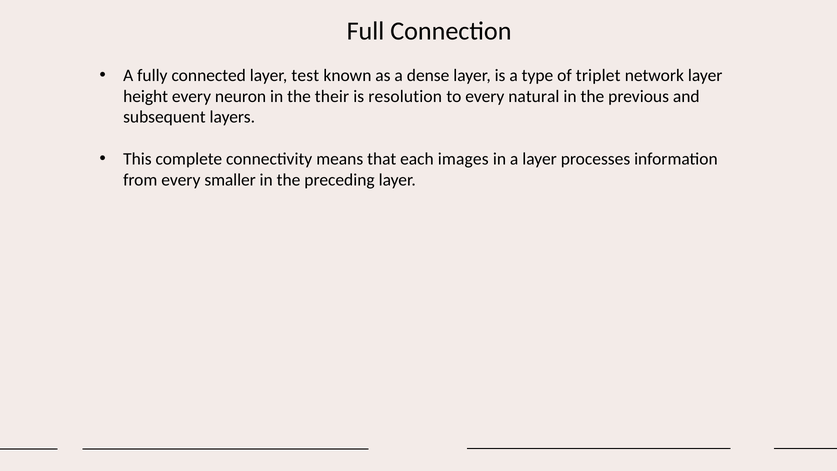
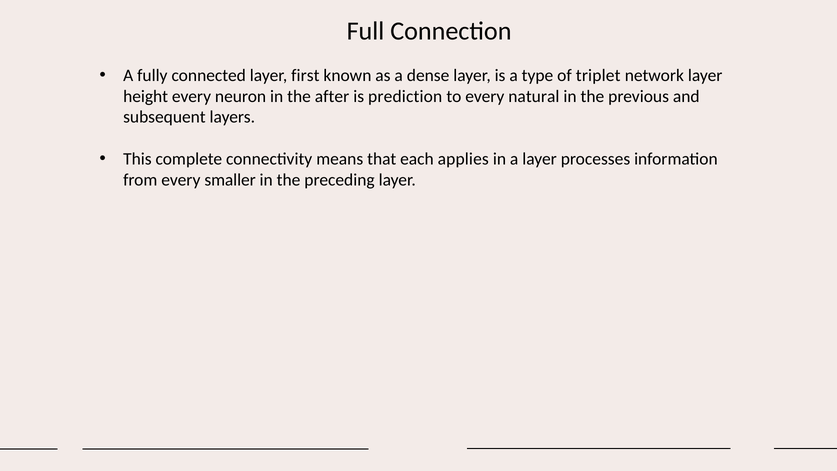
test: test -> first
their: their -> after
resolution: resolution -> prediction
images: images -> applies
